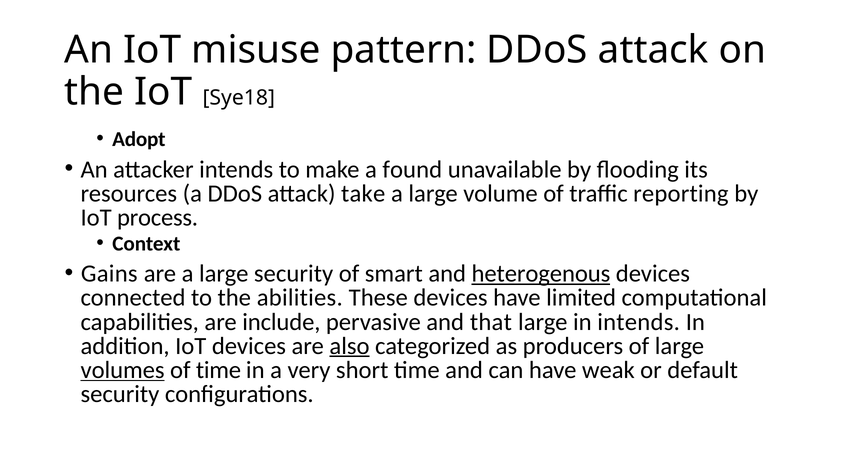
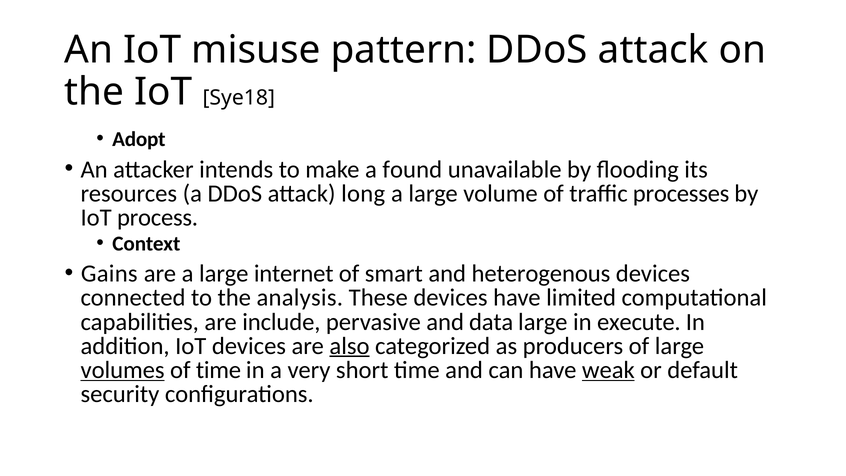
take: take -> long
reporting: reporting -> processes
large security: security -> internet
heterogenous underline: present -> none
abilities: abilities -> analysis
that: that -> data
in intends: intends -> execute
weak underline: none -> present
